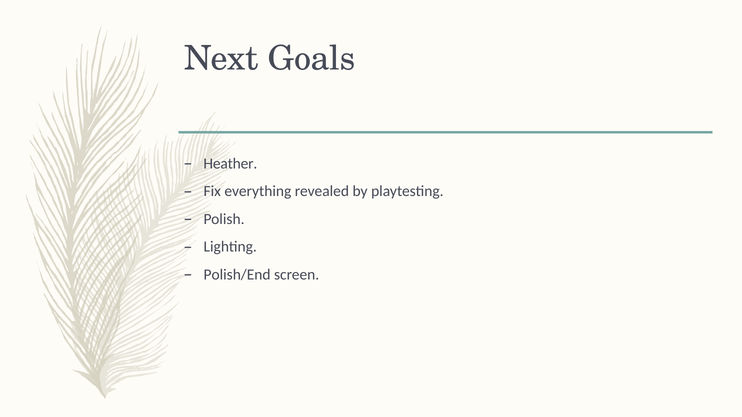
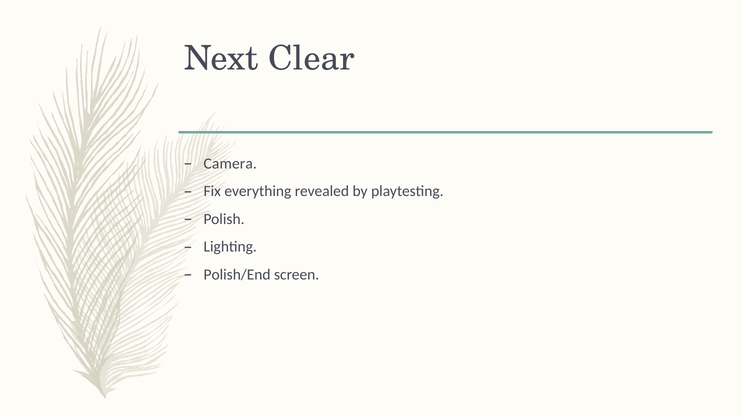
Goals: Goals -> Clear
Heather: Heather -> Camera
